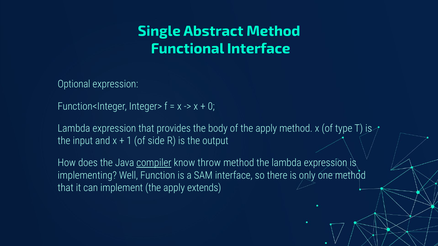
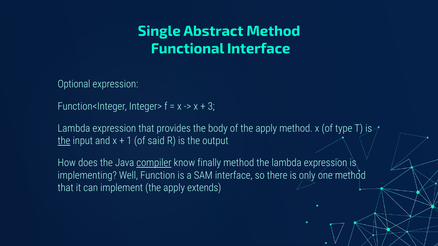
0: 0 -> 3
the at (64, 141) underline: none -> present
side: side -> said
throw: throw -> finally
